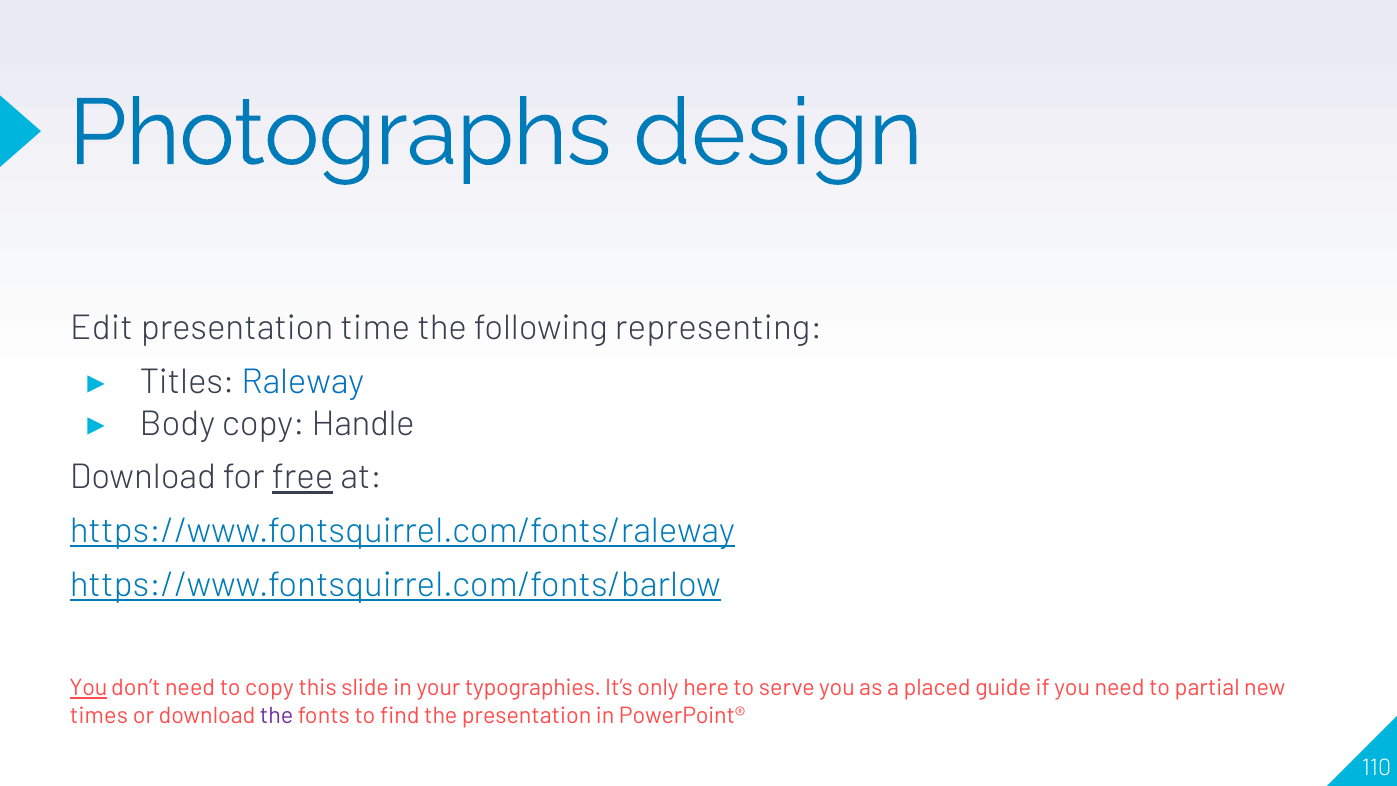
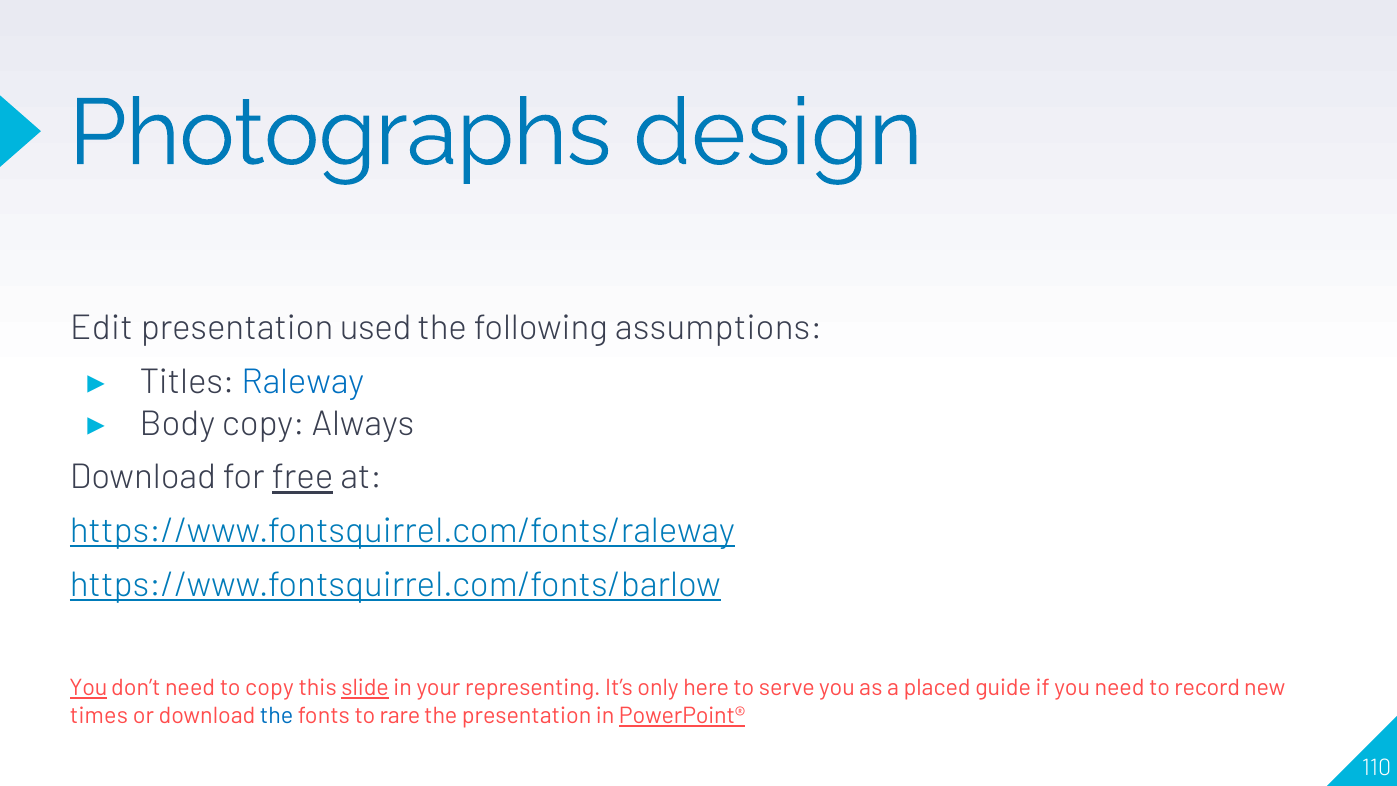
time: time -> used
representing: representing -> assumptions
Handle: Handle -> Always
slide underline: none -> present
typographies: typographies -> representing
partial: partial -> record
the at (277, 716) colour: purple -> blue
find: find -> rare
PowerPoint® underline: none -> present
